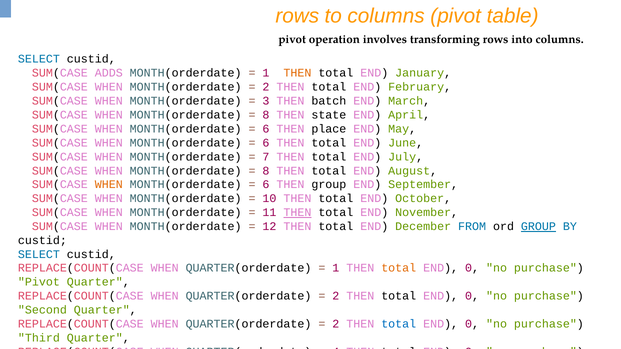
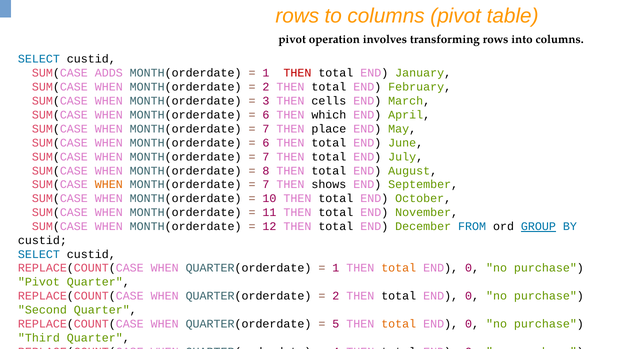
THEN at (297, 73) colour: orange -> red
batch: batch -> cells
8 at (266, 115): 8 -> 6
state: state -> which
6 at (266, 129): 6 -> 7
6 at (266, 185): 6 -> 7
THEN group: group -> shows
THEN at (297, 213) underline: present -> none
2 at (336, 324): 2 -> 5
total at (399, 324) colour: blue -> orange
